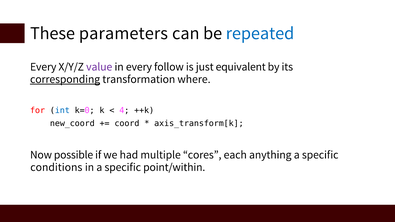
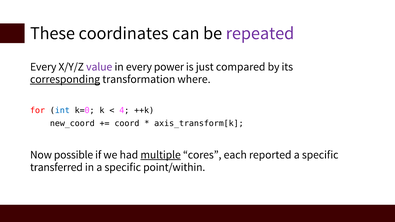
parameters: parameters -> coordinates
repeated colour: blue -> purple
follow: follow -> power
equivalent: equivalent -> compared
multiple underline: none -> present
anything: anything -> reported
conditions: conditions -> transferred
